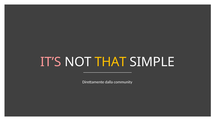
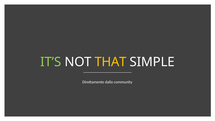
IT’S colour: pink -> light green
